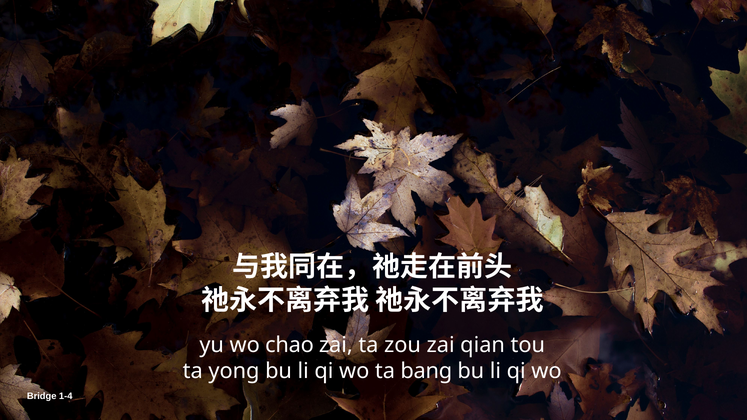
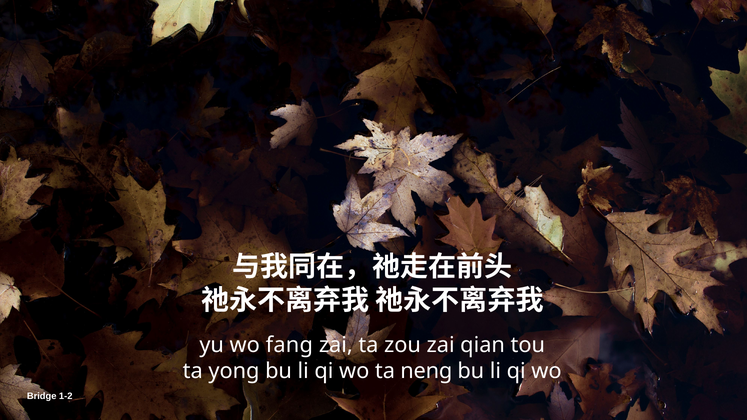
chao: chao -> fang
bang: bang -> neng
1-4: 1-4 -> 1-2
